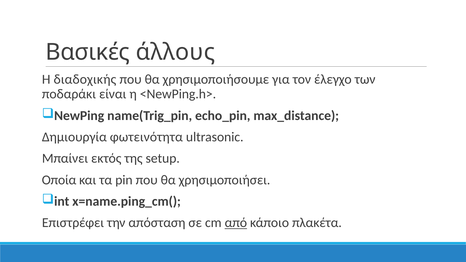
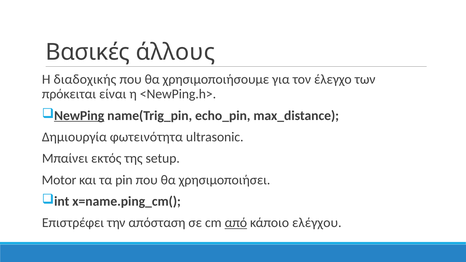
ποδαράκι: ποδαράκι -> πρόκειται
NewPing underline: none -> present
Οποία: Οποία -> Motor
πλακέτα: πλακέτα -> ελέγχου
